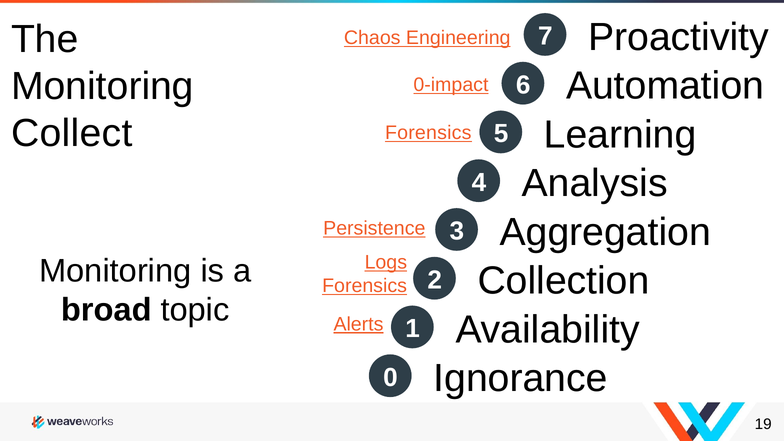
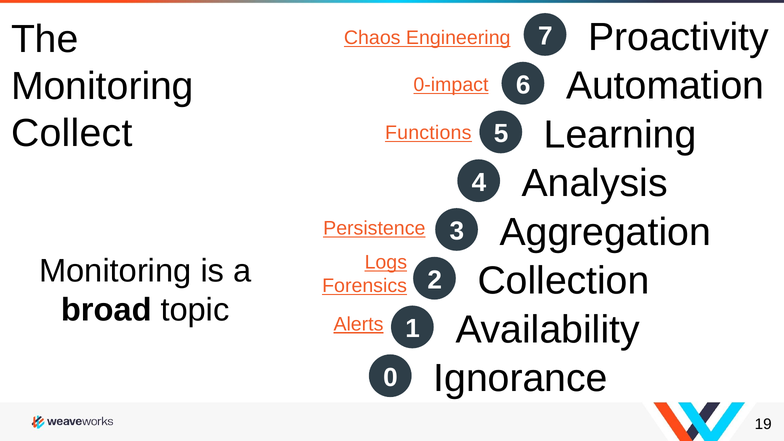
Forensics at (428, 133): Forensics -> Functions
